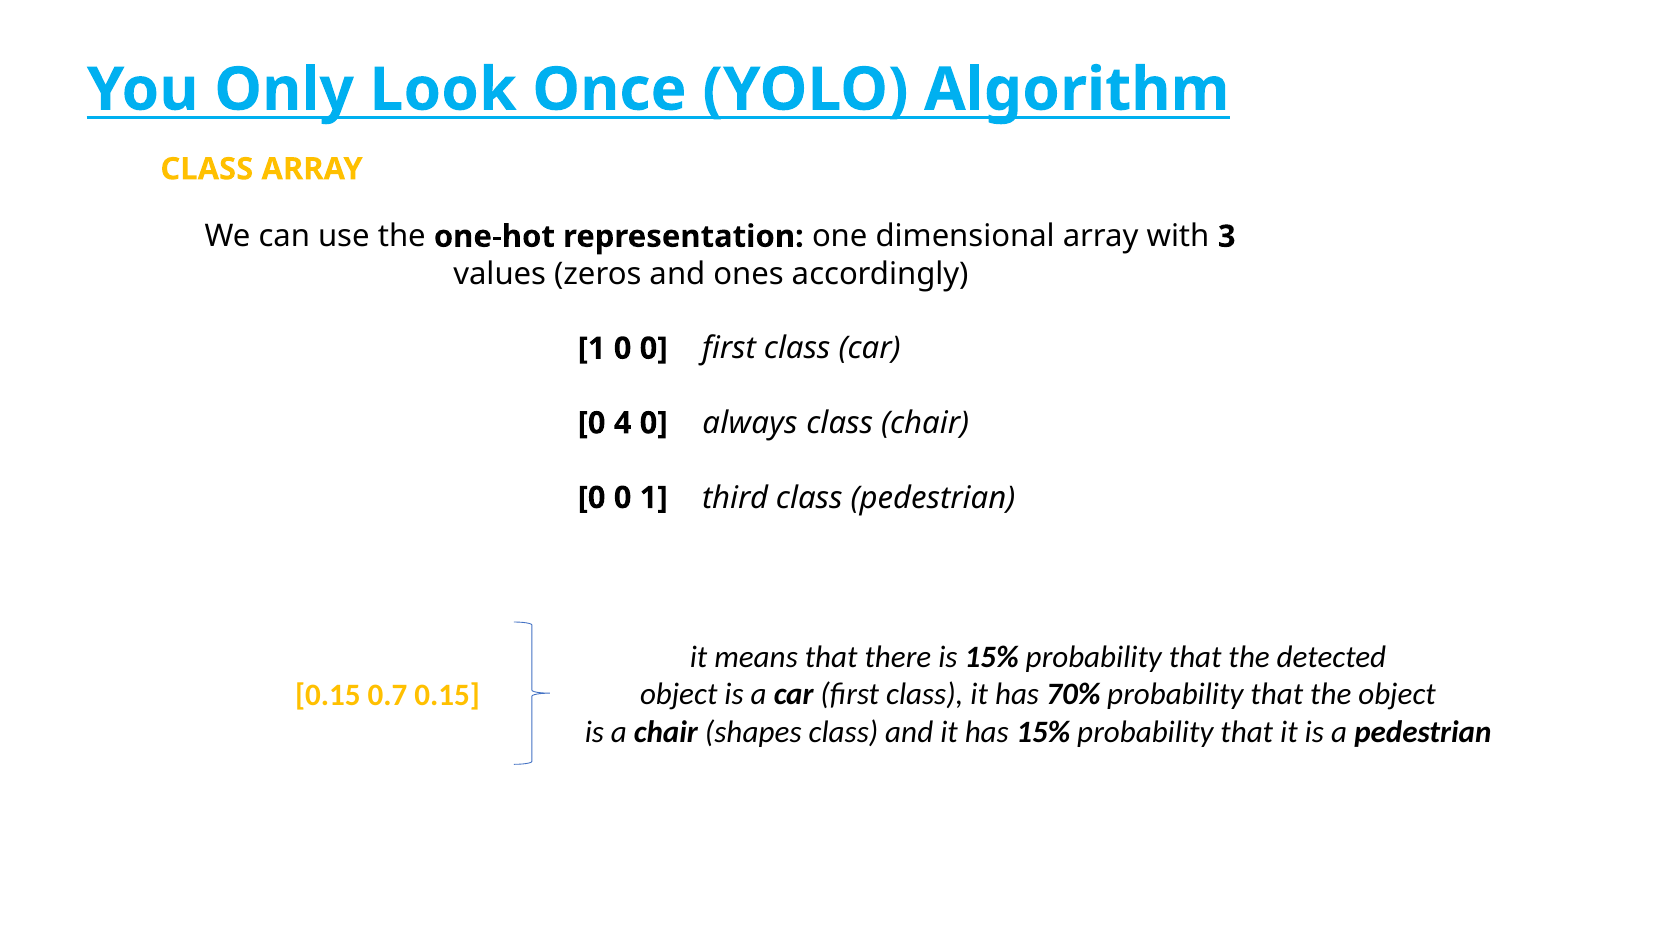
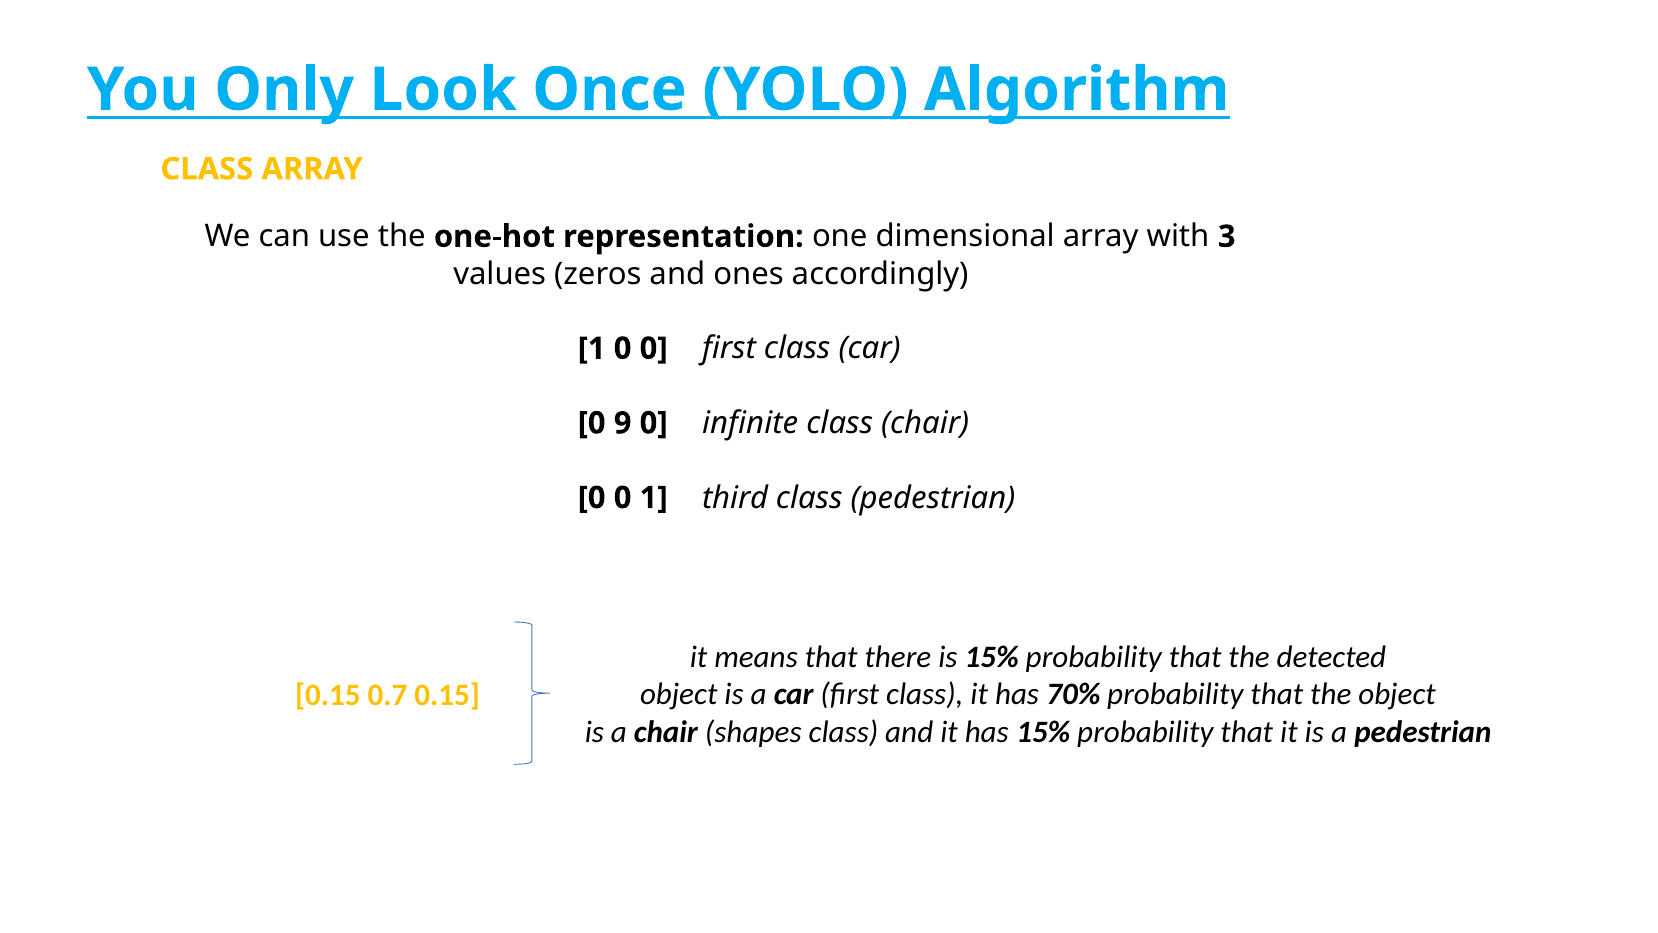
4: 4 -> 9
always: always -> infinite
